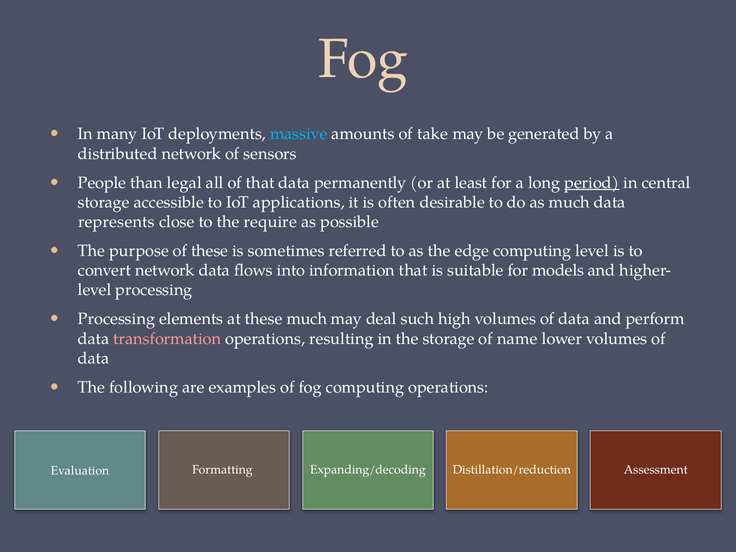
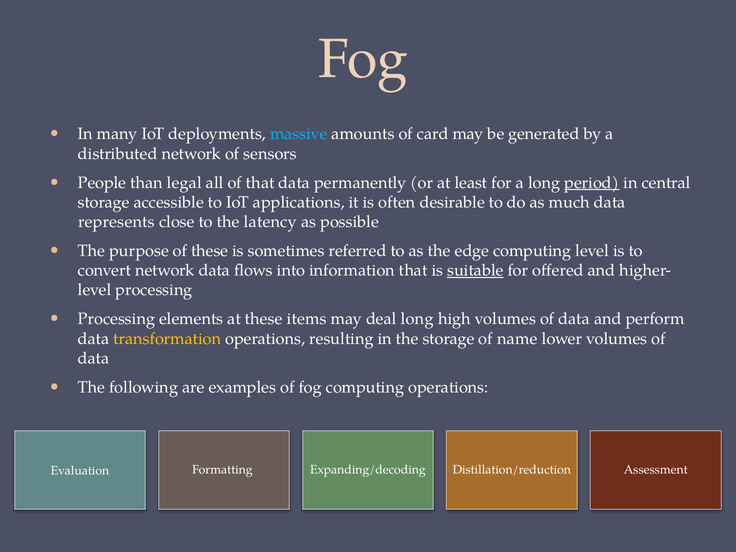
take: take -> card
require: require -> latency
suitable underline: none -> present
models: models -> offered
these much: much -> items
deal such: such -> long
transformation colour: pink -> yellow
